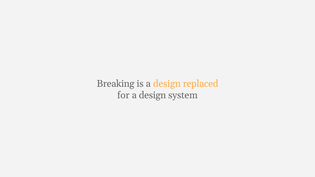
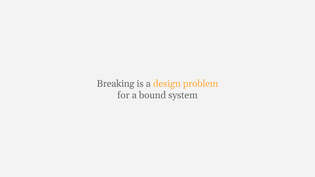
replaced: replaced -> problem
for a design: design -> bound
